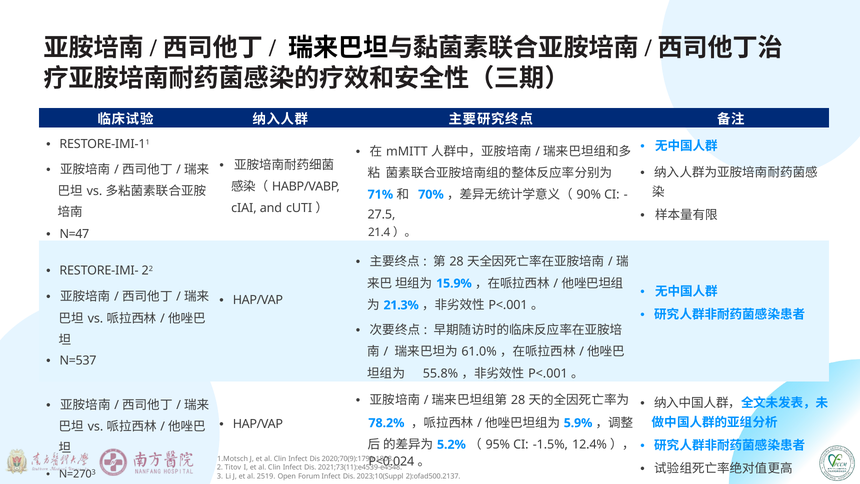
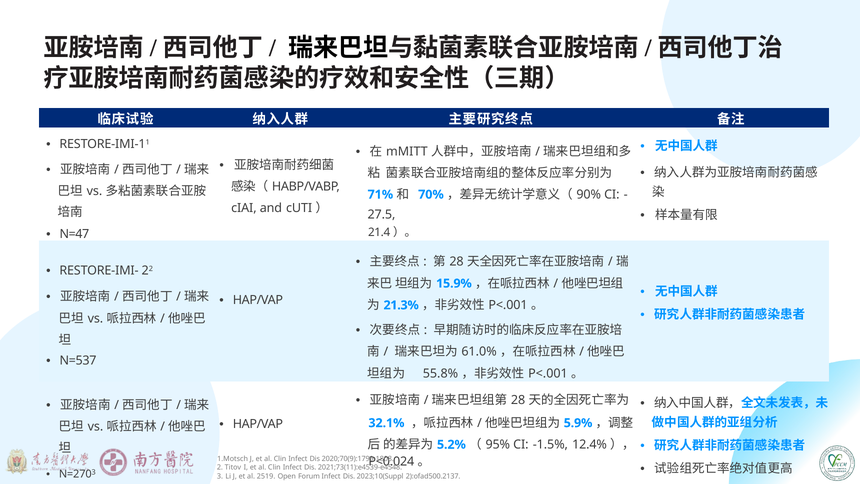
78.2%: 78.2% -> 32.1%
